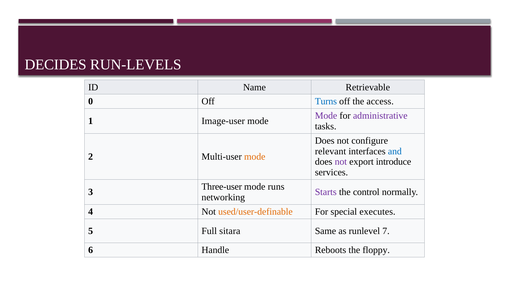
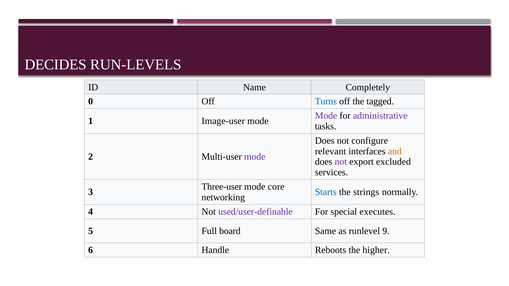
Retrievable: Retrievable -> Completely
access: access -> tagged
and colour: blue -> orange
mode at (255, 157) colour: orange -> purple
introduce: introduce -> excluded
runs: runs -> core
Starts colour: purple -> blue
control: control -> strings
used/user-definable colour: orange -> purple
sitara: sitara -> board
7: 7 -> 9
floppy: floppy -> higher
